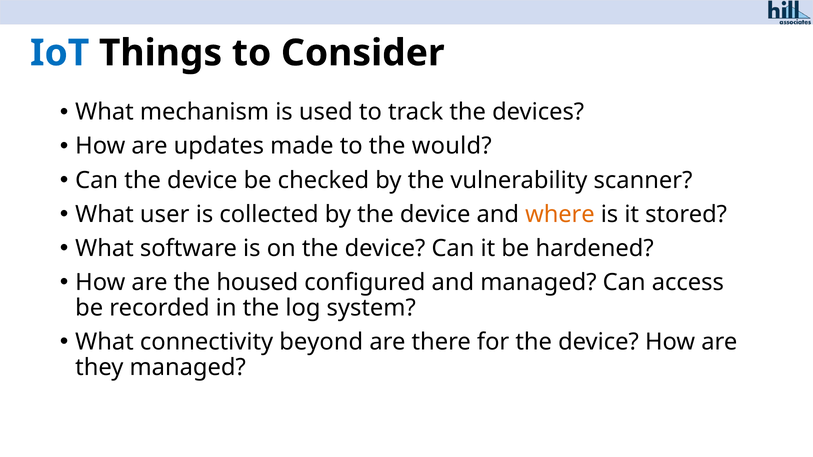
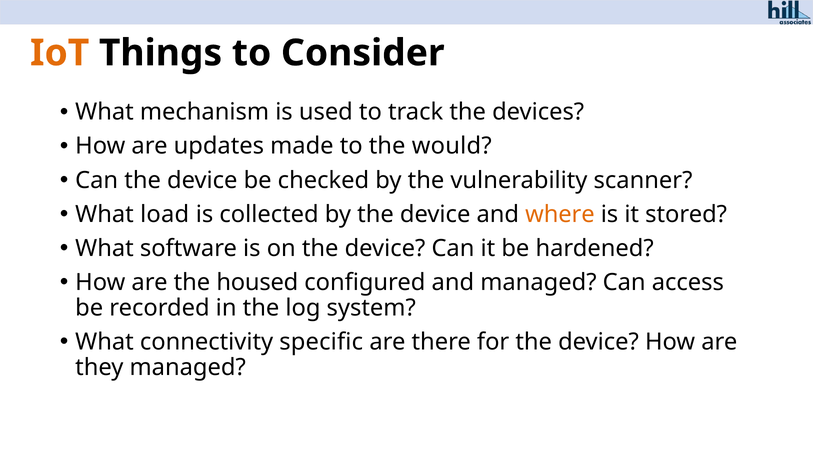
IoT colour: blue -> orange
user: user -> load
beyond: beyond -> specific
